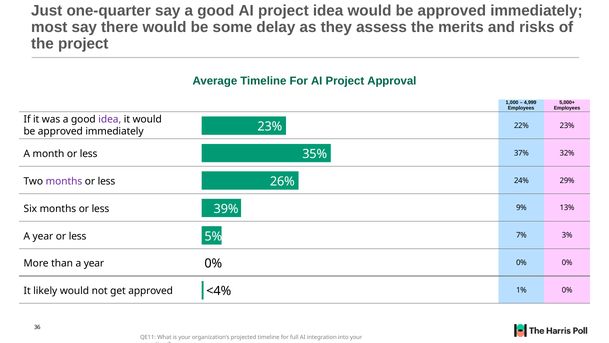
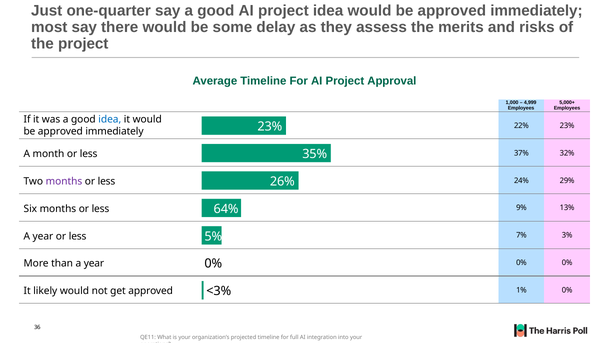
idea at (110, 119) colour: purple -> blue
39%: 39% -> 64%
<4%: <4% -> <3%
